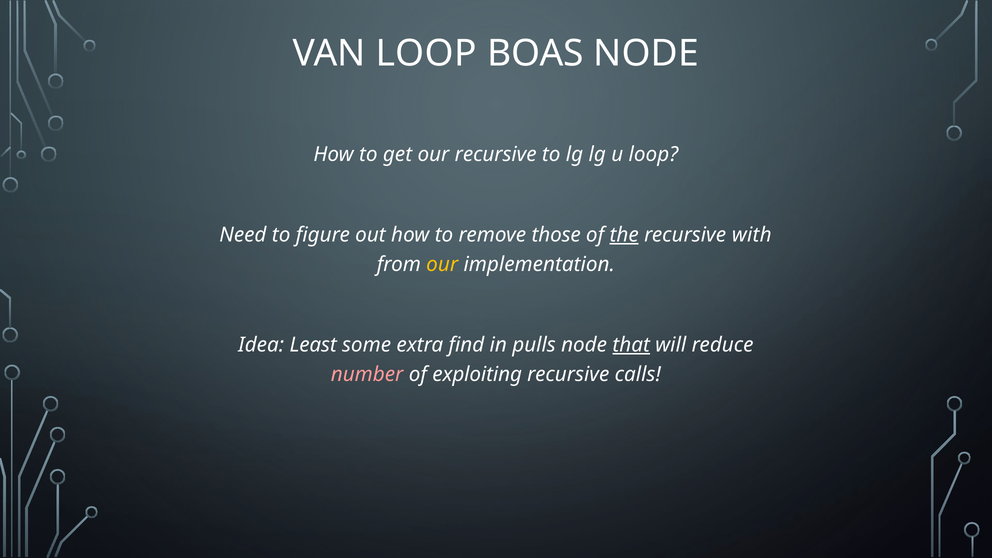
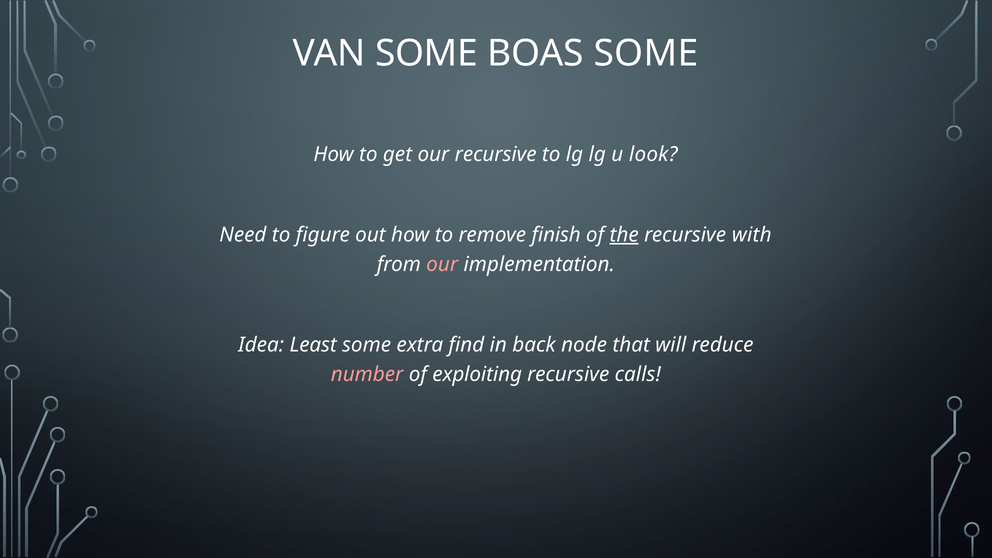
VAN LOOP: LOOP -> SOME
BOAS NODE: NODE -> SOME
u loop: loop -> look
those: those -> finish
our at (442, 265) colour: yellow -> pink
pulls: pulls -> back
that underline: present -> none
